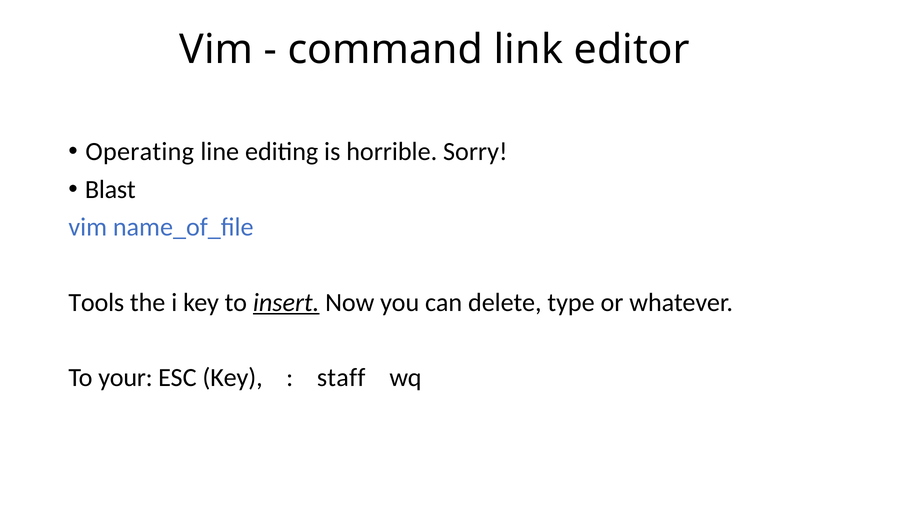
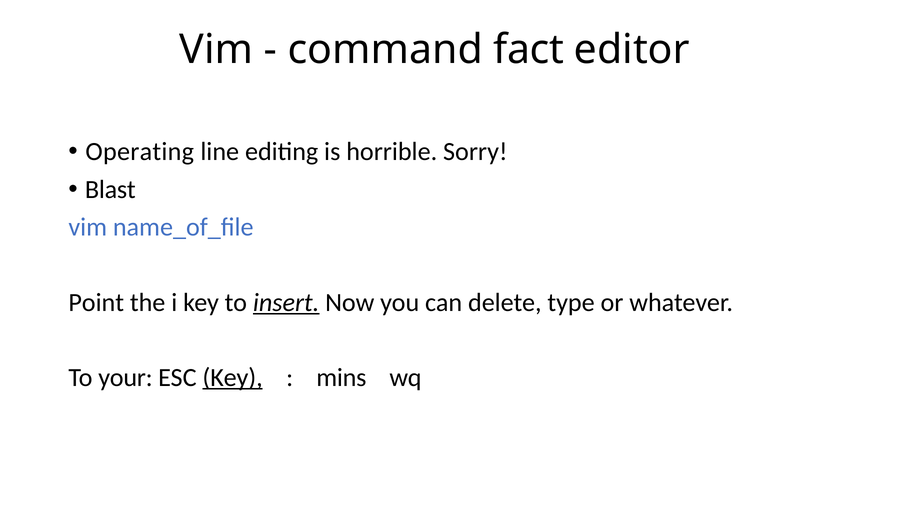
link: link -> fact
Tools: Tools -> Point
Key at (233, 377) underline: none -> present
staff: staff -> mins
